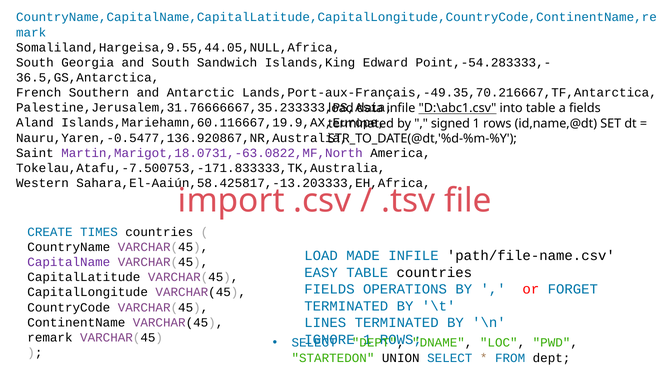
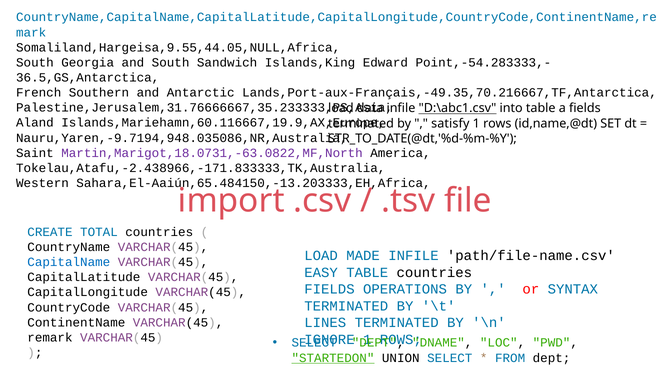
signed: signed -> satisfy
Nauru,Yaren,-0.5477,136.920867,NR,Australia: Nauru,Yaren,-0.5477,136.920867,NR,Australia -> Nauru,Yaren,-9.7194,948.035086,NR,Australia
Tokelau,Atafu,-7.500753,-171.833333,TK,Australia: Tokelau,Atafu,-7.500753,-171.833333,TK,Australia -> Tokelau,Atafu,-2.438966,-171.833333,TK,Australia
Sahara,El-Aaiún,58.425817,-13.203333,EH,Africa: Sahara,El-Aaiún,58.425817,-13.203333,EH,Africa -> Sahara,El-Aaiún,65.484150,-13.203333,EH,Africa
TIMES: TIMES -> TOTAL
CapitalName colour: purple -> blue
FORGET: FORGET -> SYNTAX
STARTEDON underline: none -> present
